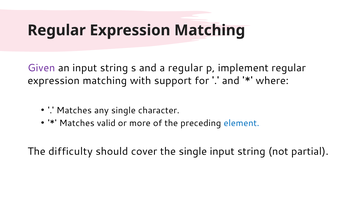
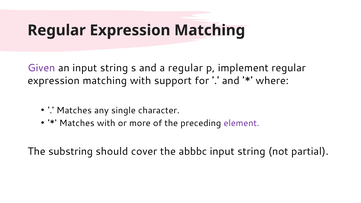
Matches valid: valid -> with
element colour: blue -> purple
difficulty: difficulty -> substring
the single: single -> abbbc
